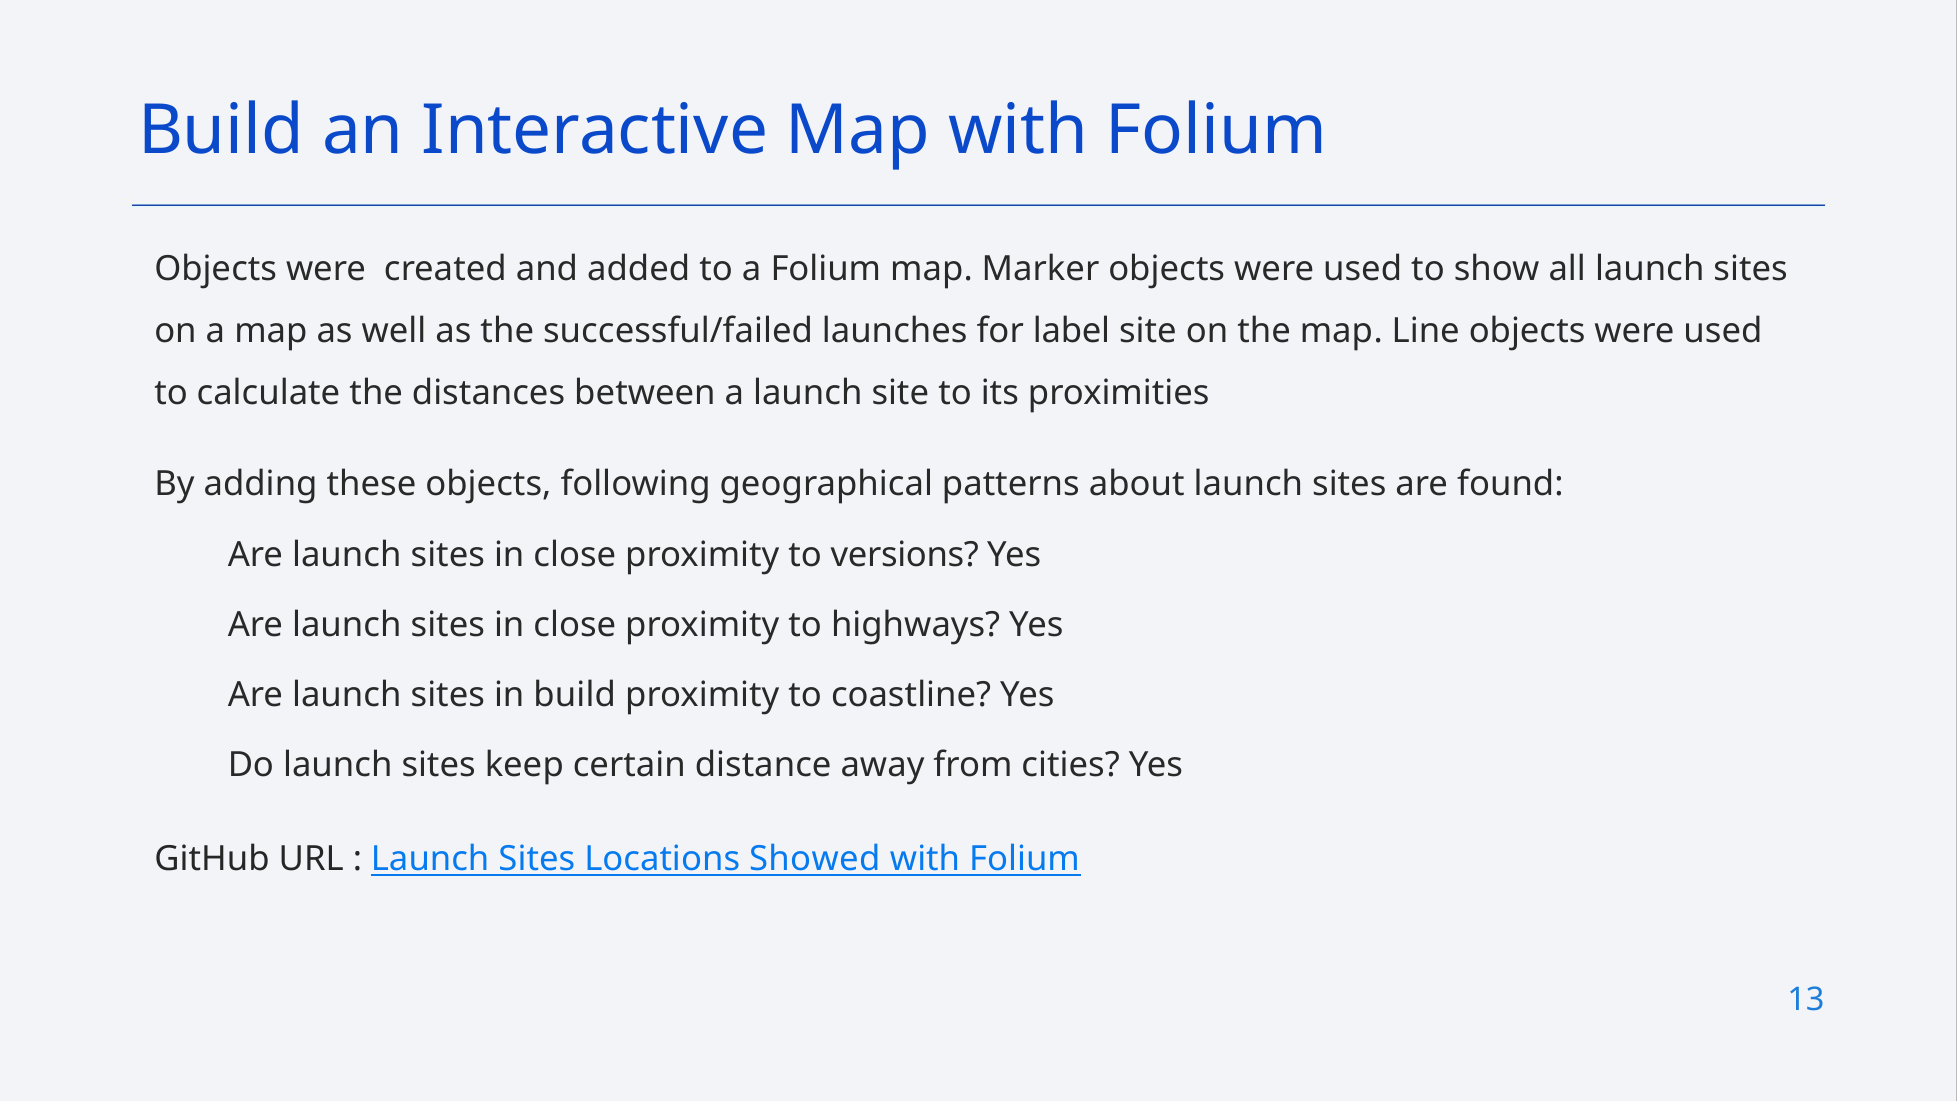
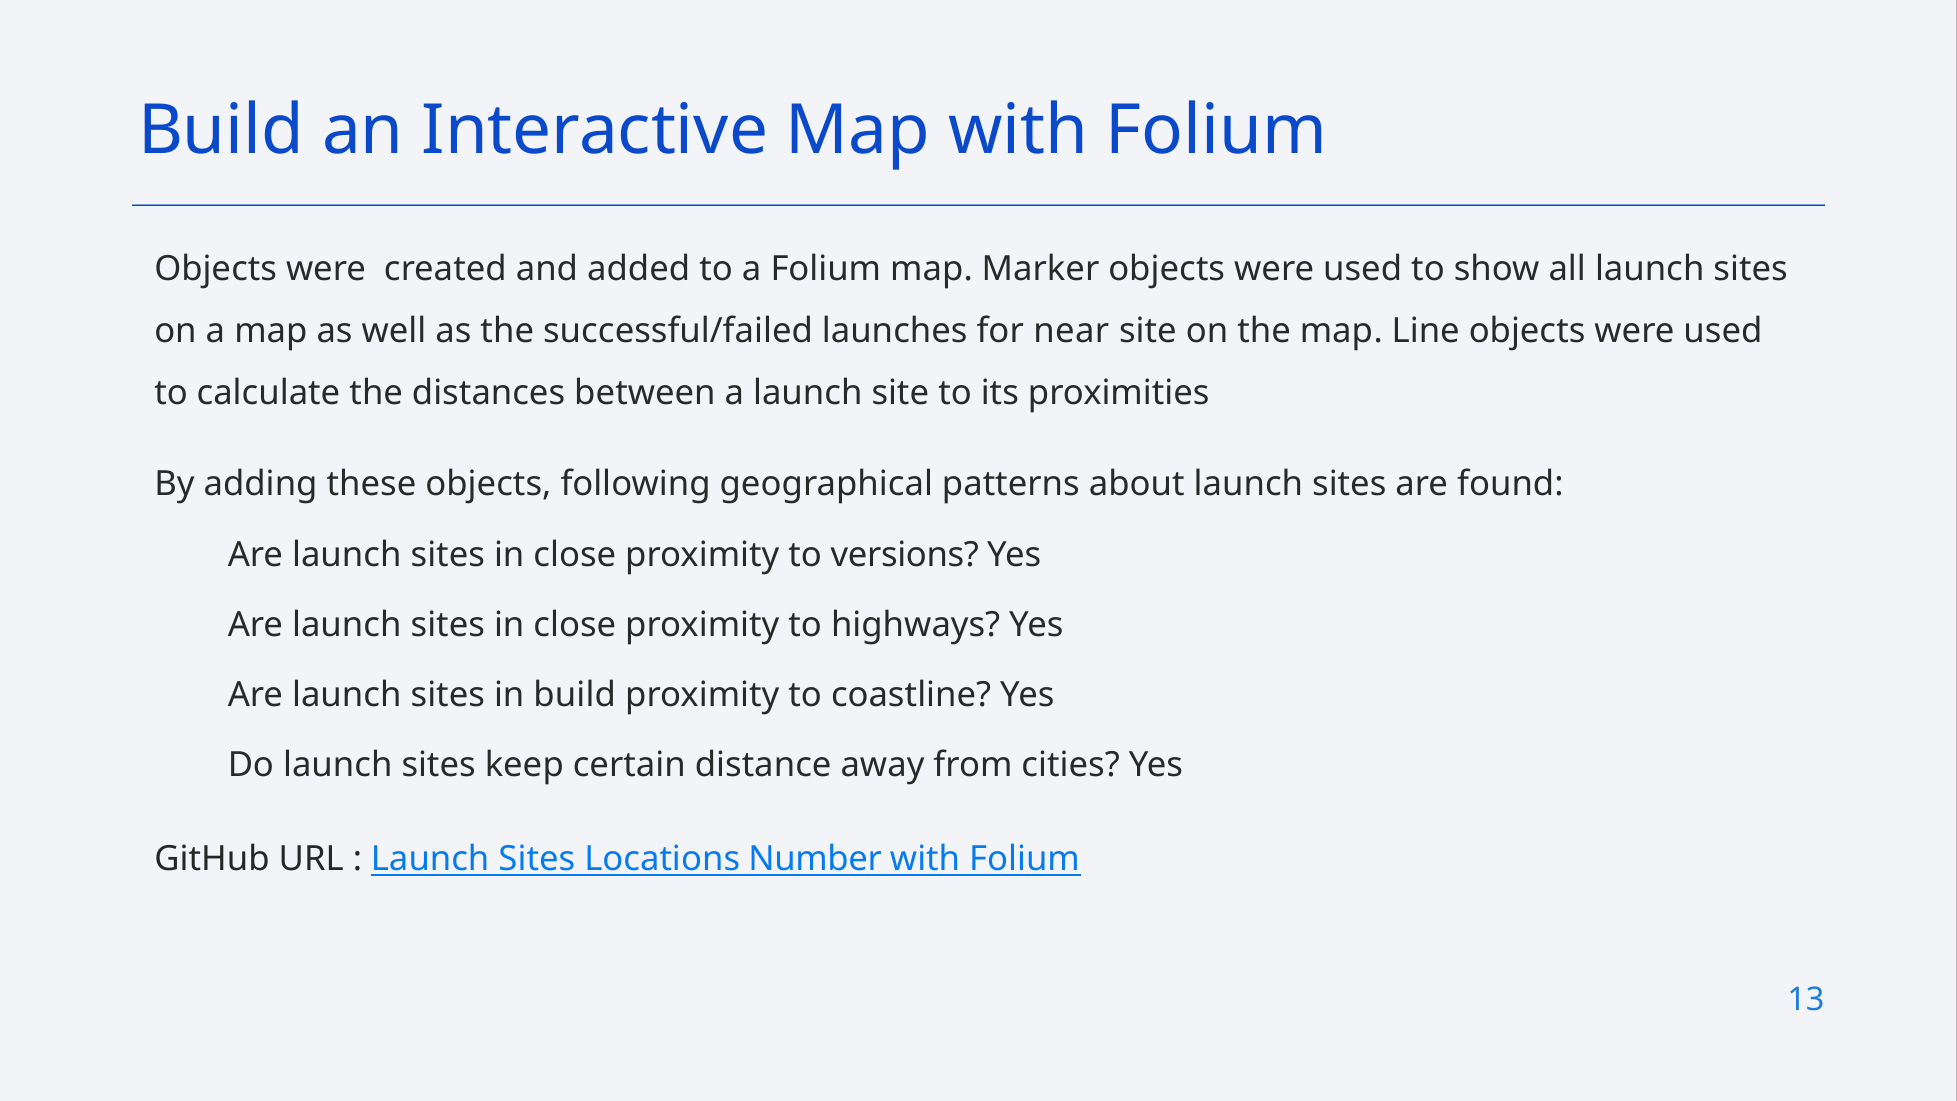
label: label -> near
Showed: Showed -> Number
